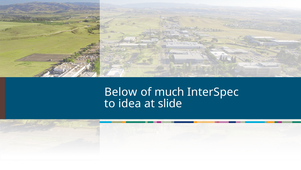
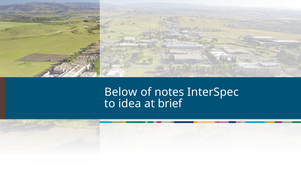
much: much -> notes
slide: slide -> brief
